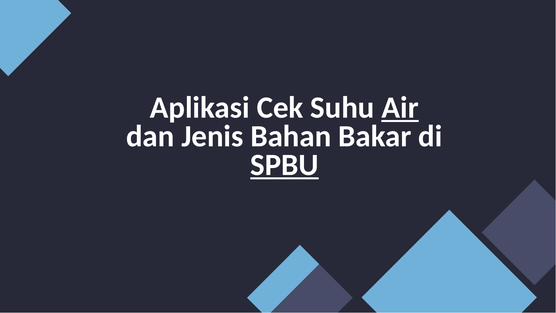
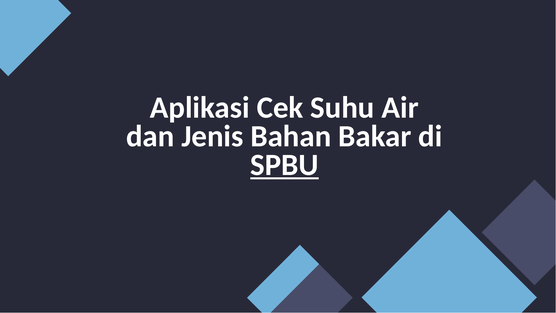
Air underline: present -> none
